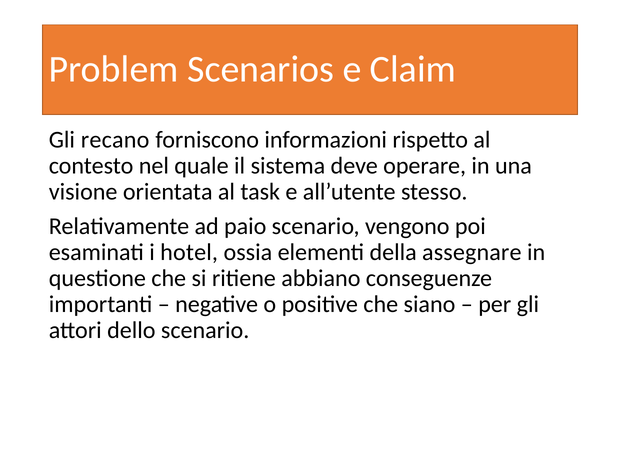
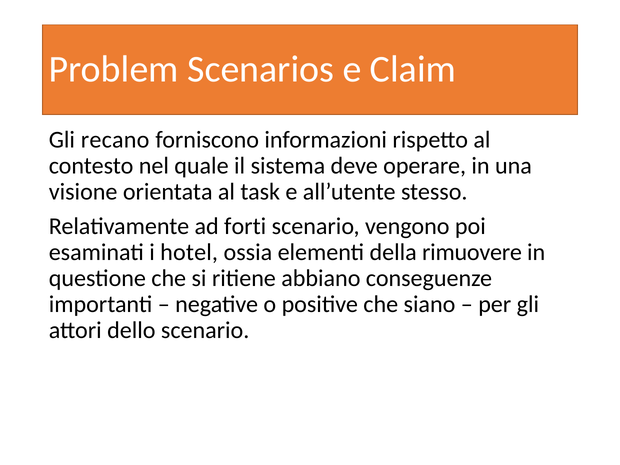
paio: paio -> forti
assegnare: assegnare -> rimuovere
